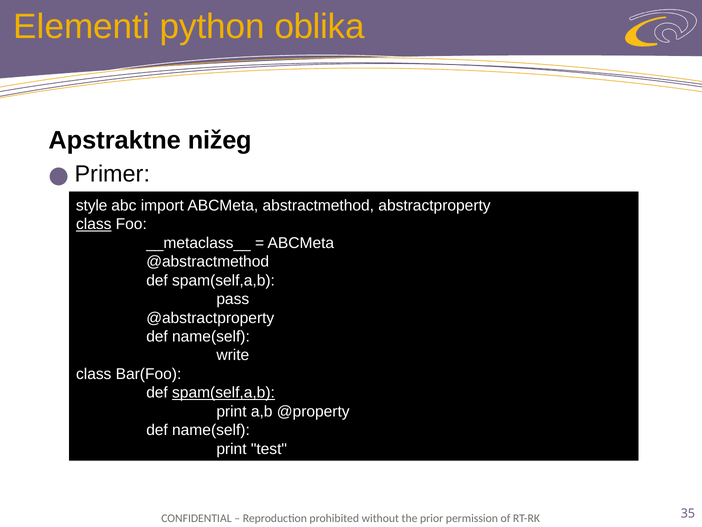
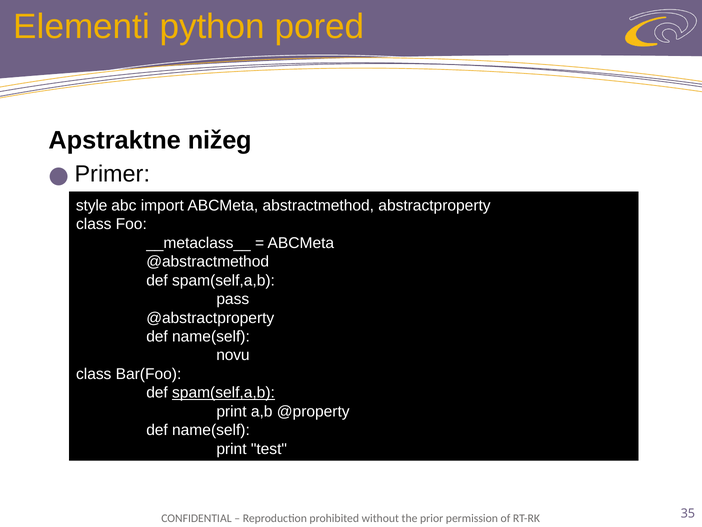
oblika: oblika -> pored
class at (94, 224) underline: present -> none
write: write -> novu
